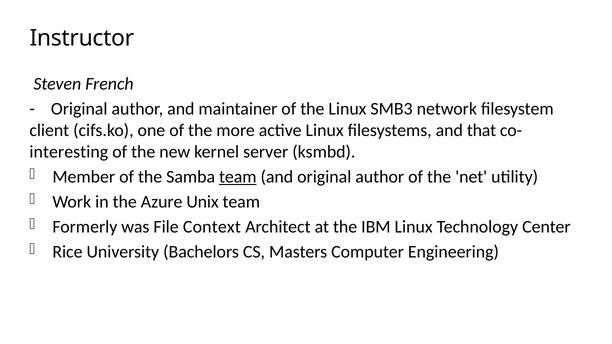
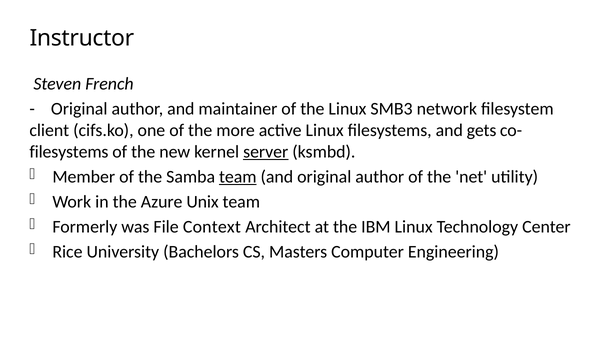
that: that -> gets
interesting at (69, 152): interesting -> filesystems
server underline: none -> present
